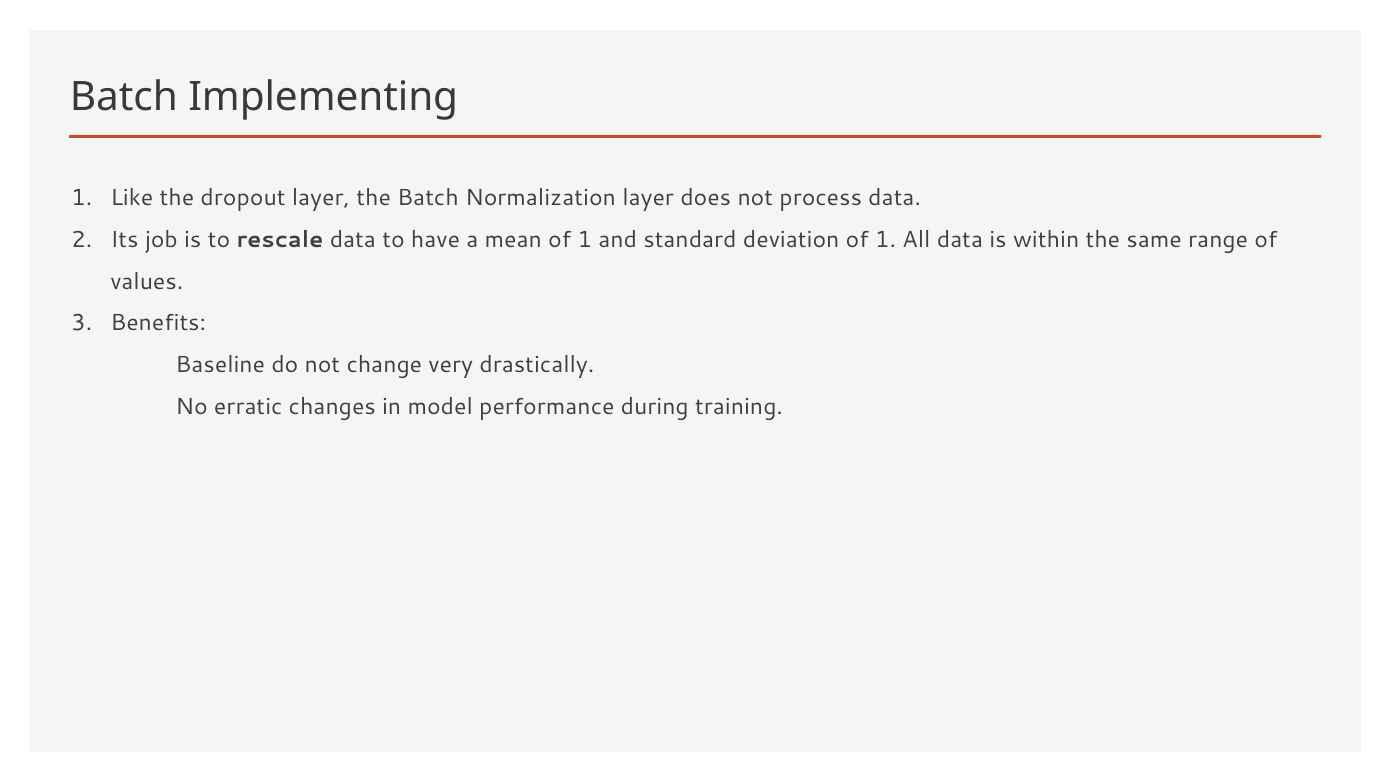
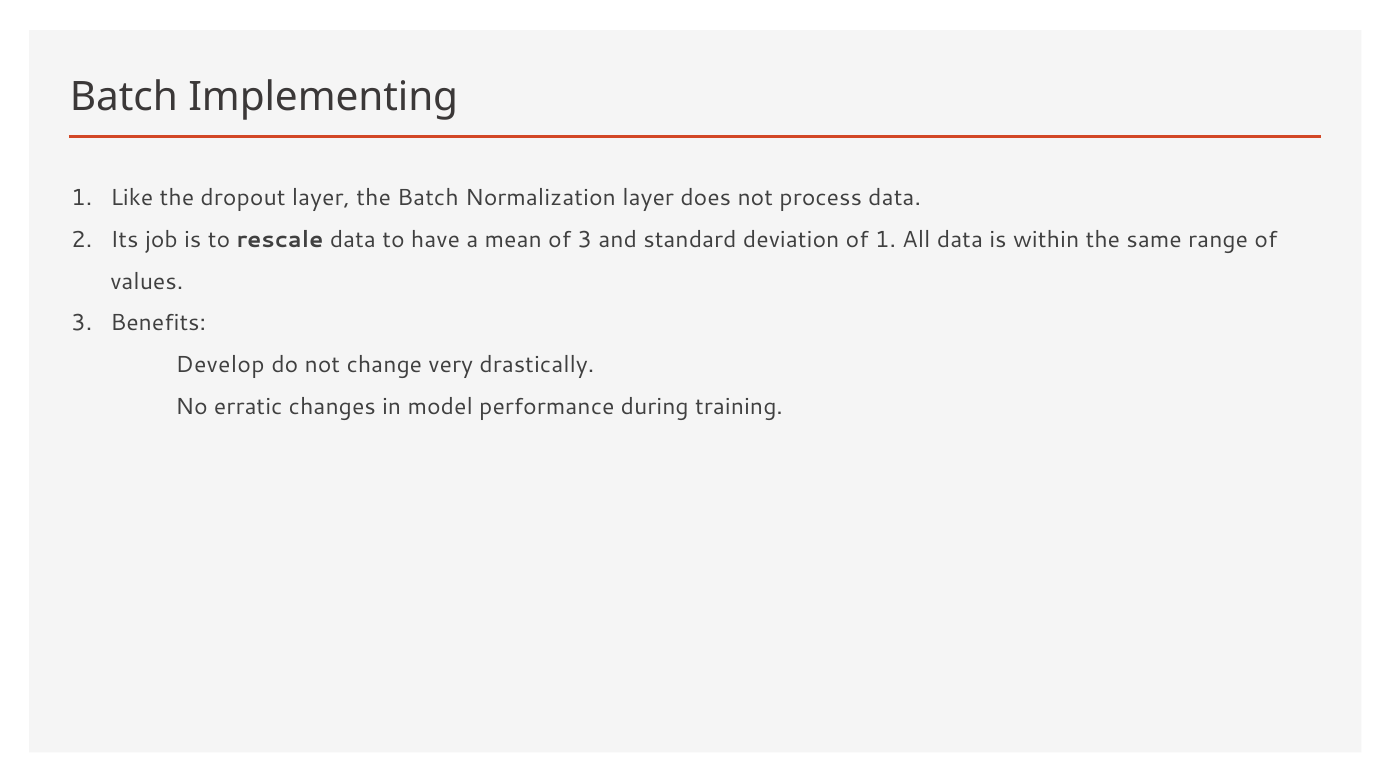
mean of 1: 1 -> 3
Baseline: Baseline -> Develop
